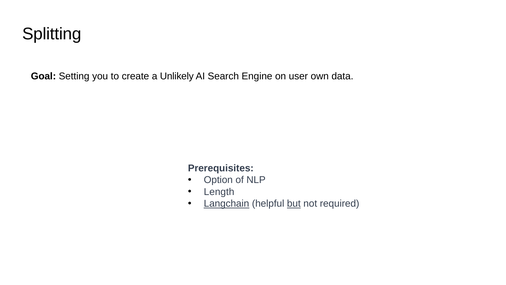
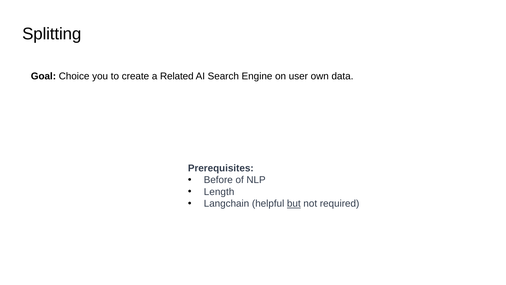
Setting: Setting -> Choice
Unlikely: Unlikely -> Related
Option: Option -> Before
Langchain underline: present -> none
